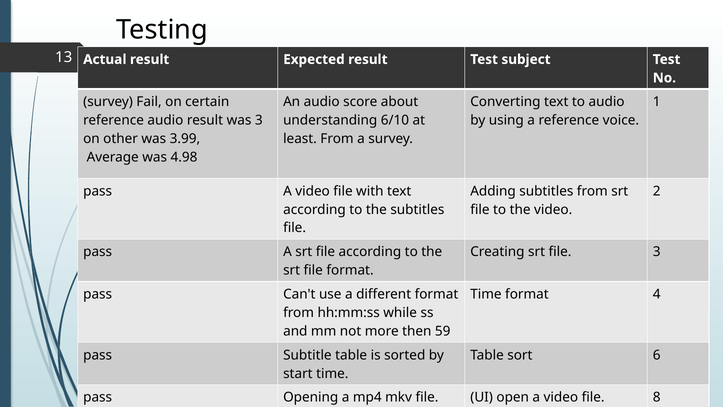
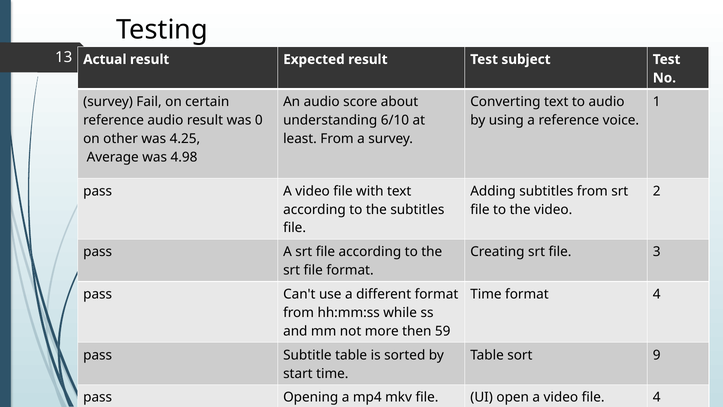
was 3: 3 -> 0
3.99: 3.99 -> 4.25
6: 6 -> 9
file 8: 8 -> 4
